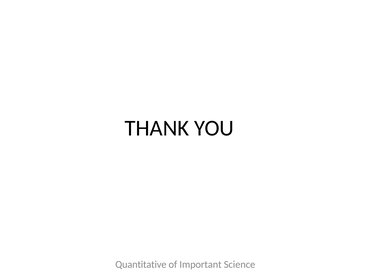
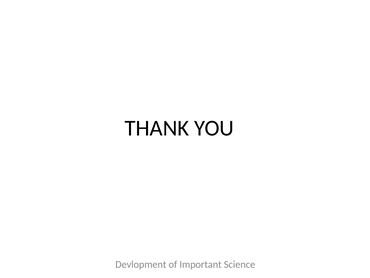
Quantitative: Quantitative -> Devlopment
